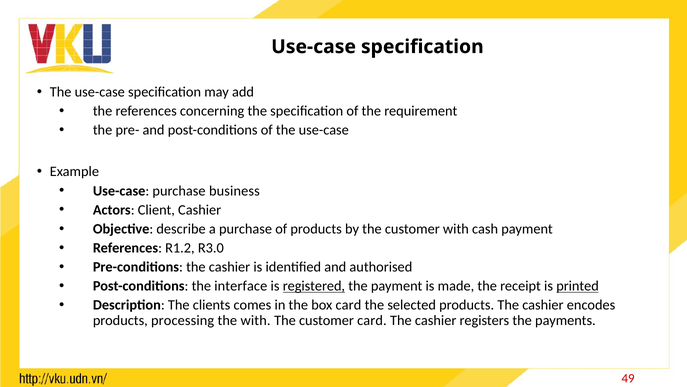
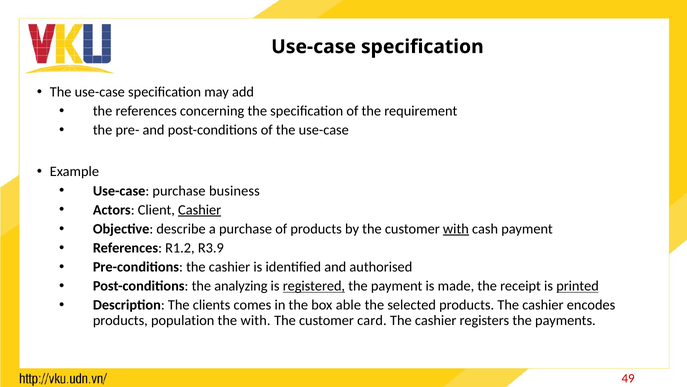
Cashier at (200, 210) underline: none -> present
with at (456, 229) underline: none -> present
R3.0: R3.0 -> R3.9
interface: interface -> analyzing
box card: card -> able
processing: processing -> population
